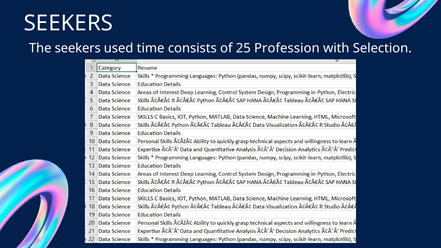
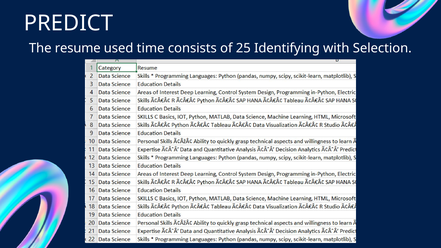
SEEKERS at (68, 23): SEEKERS -> PREDICT
The seekers: seekers -> resume
Profession: Profession -> Identifying
